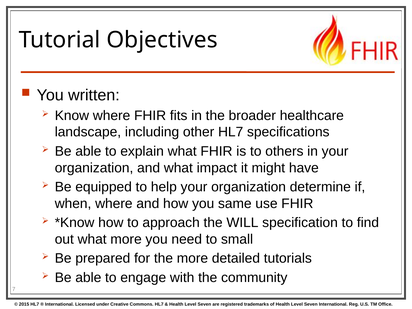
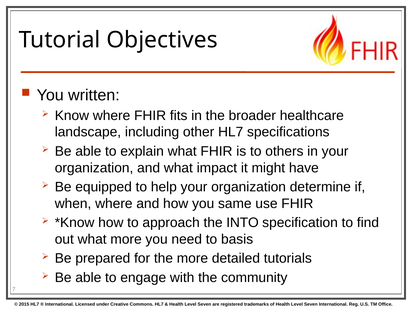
WILL: WILL -> INTO
small: small -> basis
